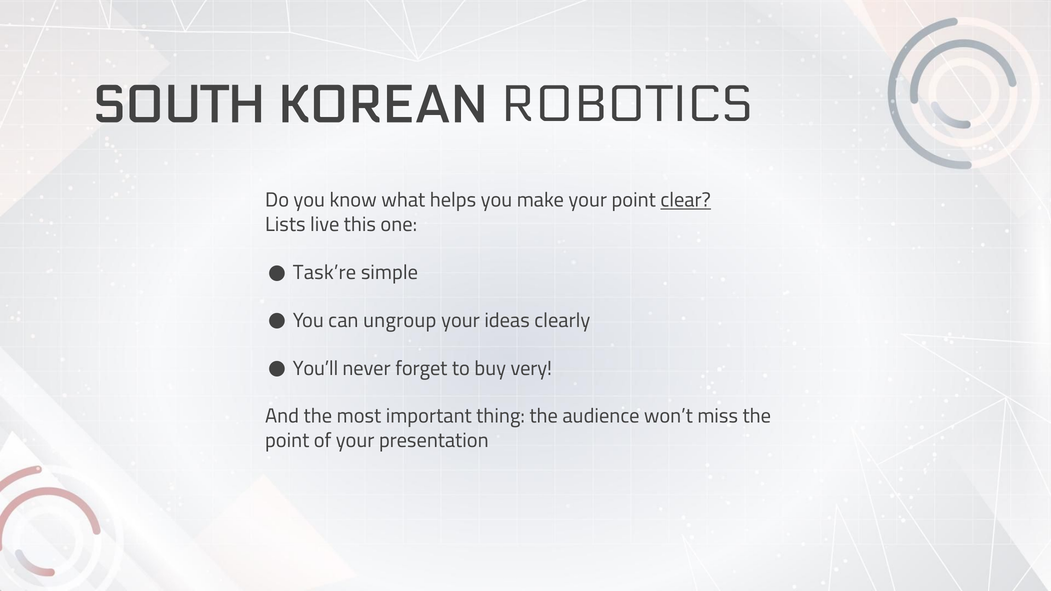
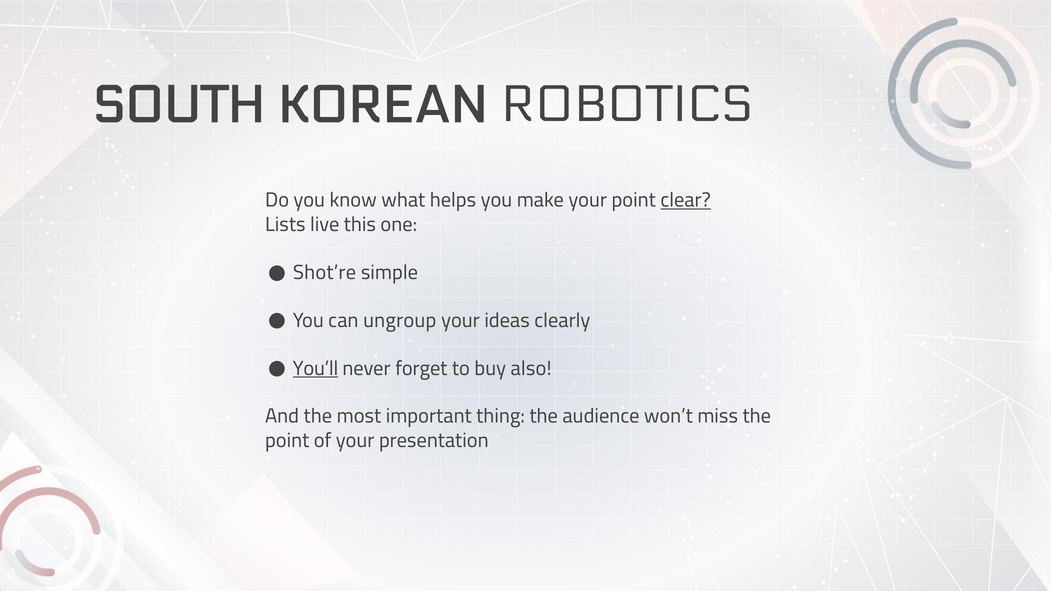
Task’re: Task’re -> Shot’re
You’ll underline: none -> present
very: very -> also
